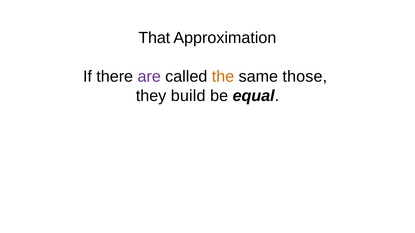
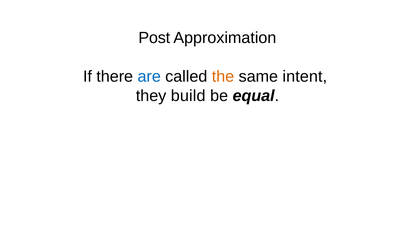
That: That -> Post
are colour: purple -> blue
those: those -> intent
